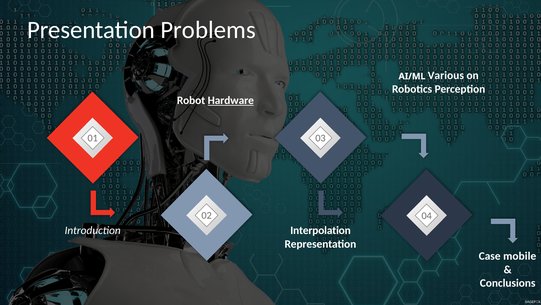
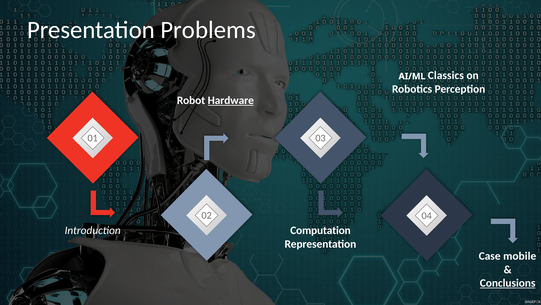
Various: Various -> Classics
Interpolation: Interpolation -> Computation
Conclusions underline: none -> present
